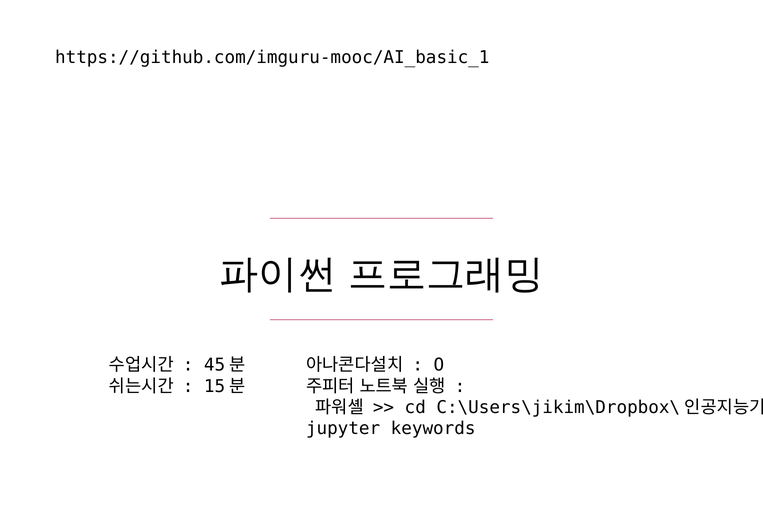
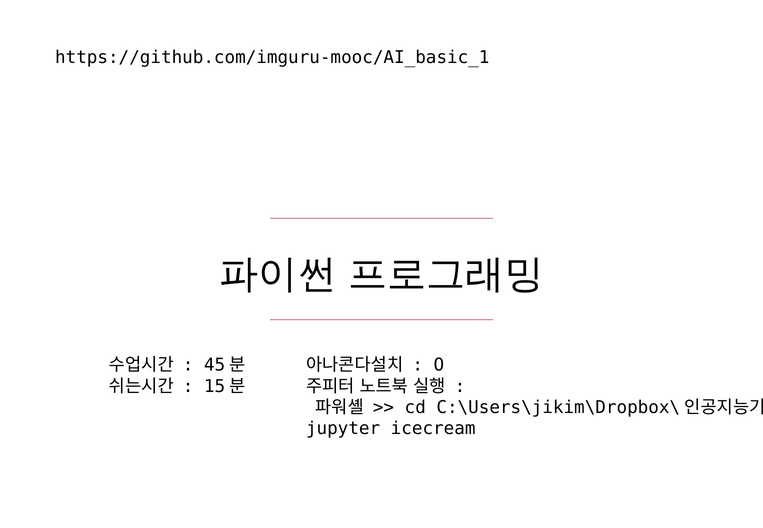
keywords: keywords -> icecream
